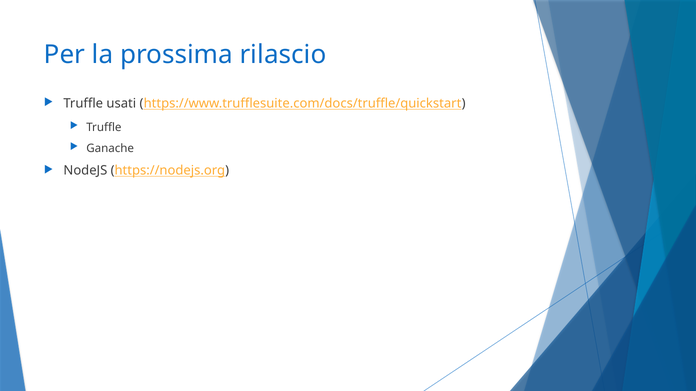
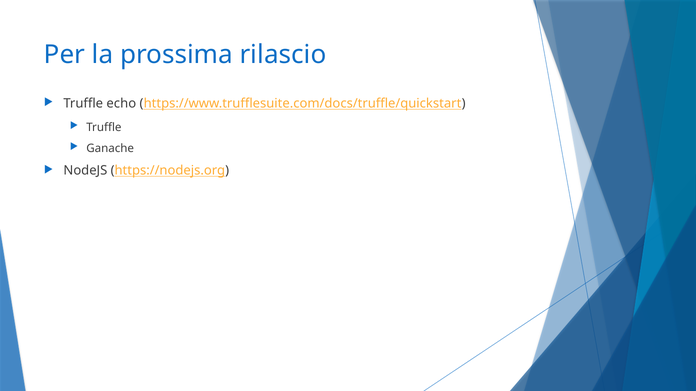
usati: usati -> echo
